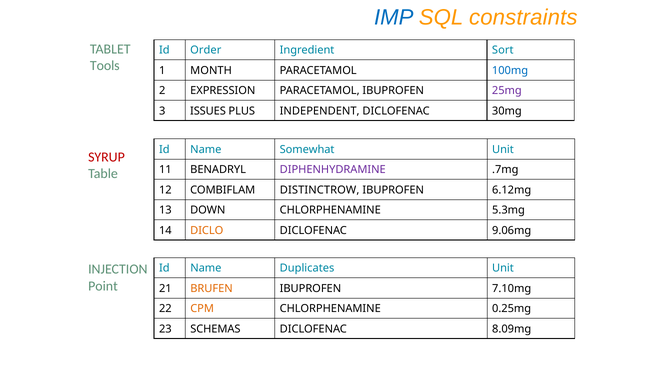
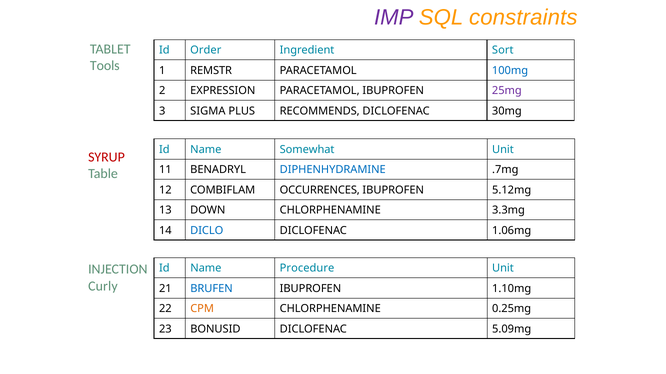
IMP colour: blue -> purple
MONTH: MONTH -> REMSTR
ISSUES: ISSUES -> SIGMA
INDEPENDENT: INDEPENDENT -> RECOMMENDS
DIPHENHYDRAMINE colour: purple -> blue
DISTINCTROW: DISTINCTROW -> OCCURRENCES
6.12mg: 6.12mg -> 5.12mg
5.3mg: 5.3mg -> 3.3mg
DICLO colour: orange -> blue
9.06mg: 9.06mg -> 1.06mg
Duplicates: Duplicates -> Procedure
Point: Point -> Curly
BRUFEN colour: orange -> blue
7.10mg: 7.10mg -> 1.10mg
SCHEMAS: SCHEMAS -> BONUSID
8.09mg: 8.09mg -> 5.09mg
